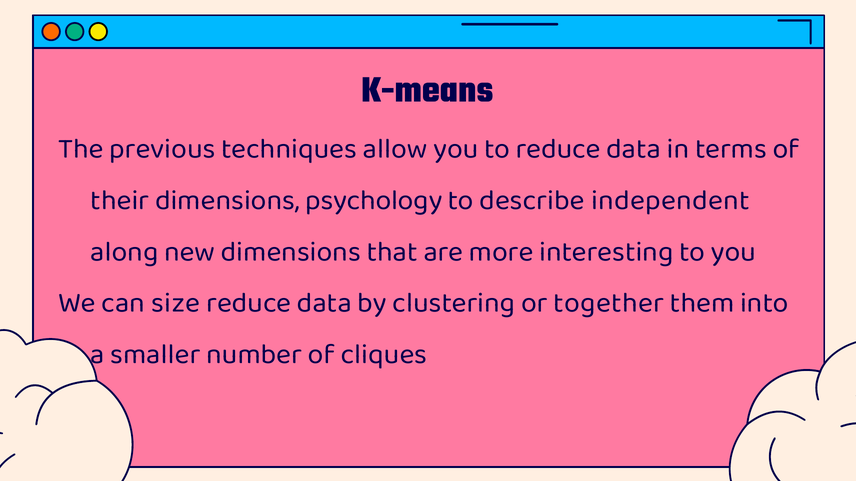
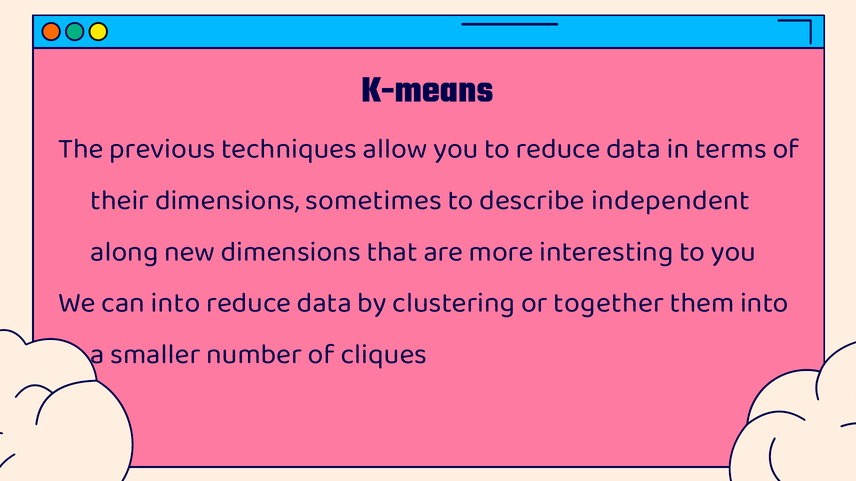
psychology: psychology -> sometimes
can size: size -> into
